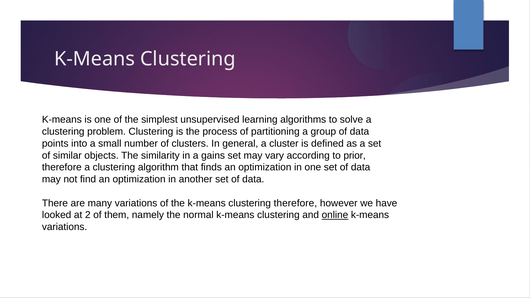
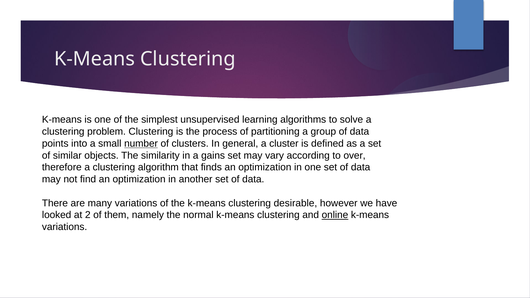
number underline: none -> present
prior: prior -> over
clustering therefore: therefore -> desirable
